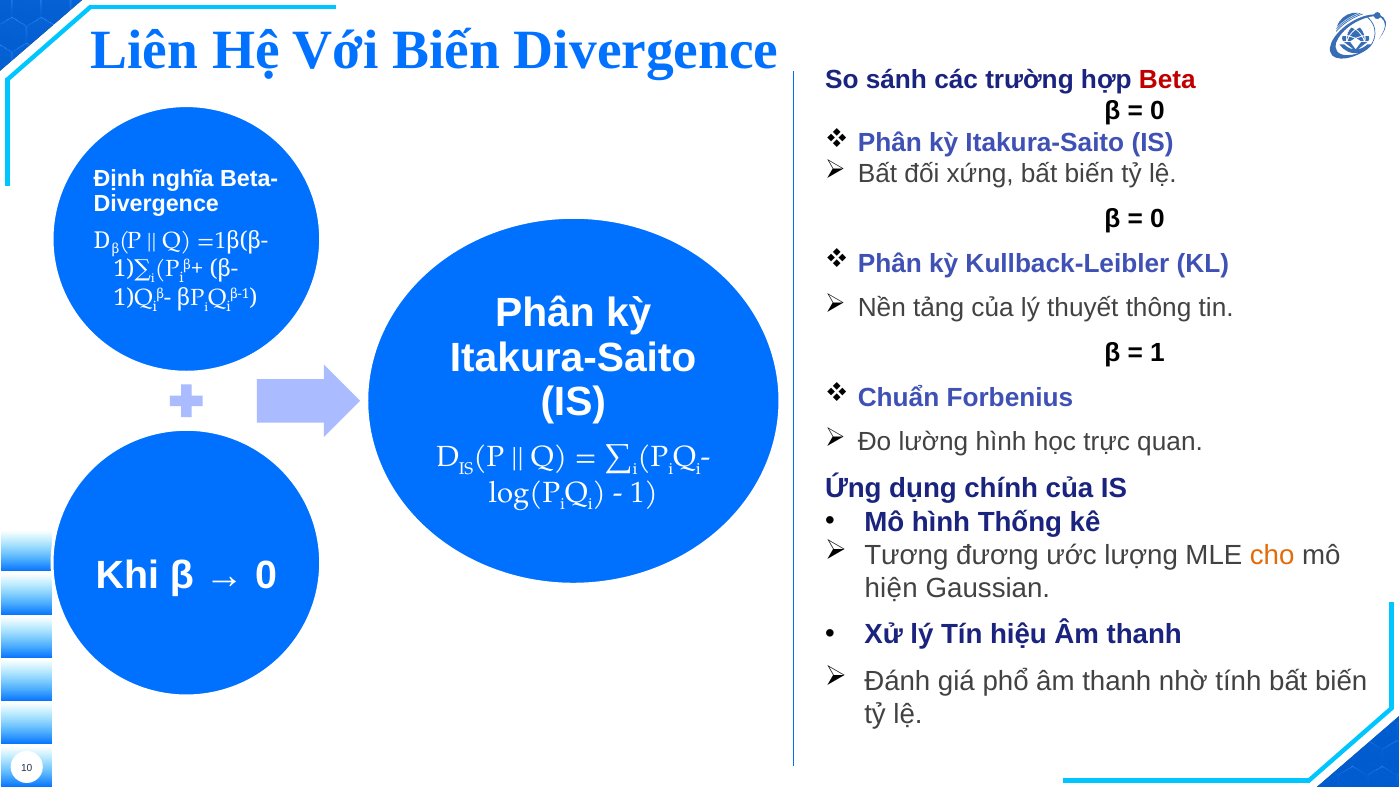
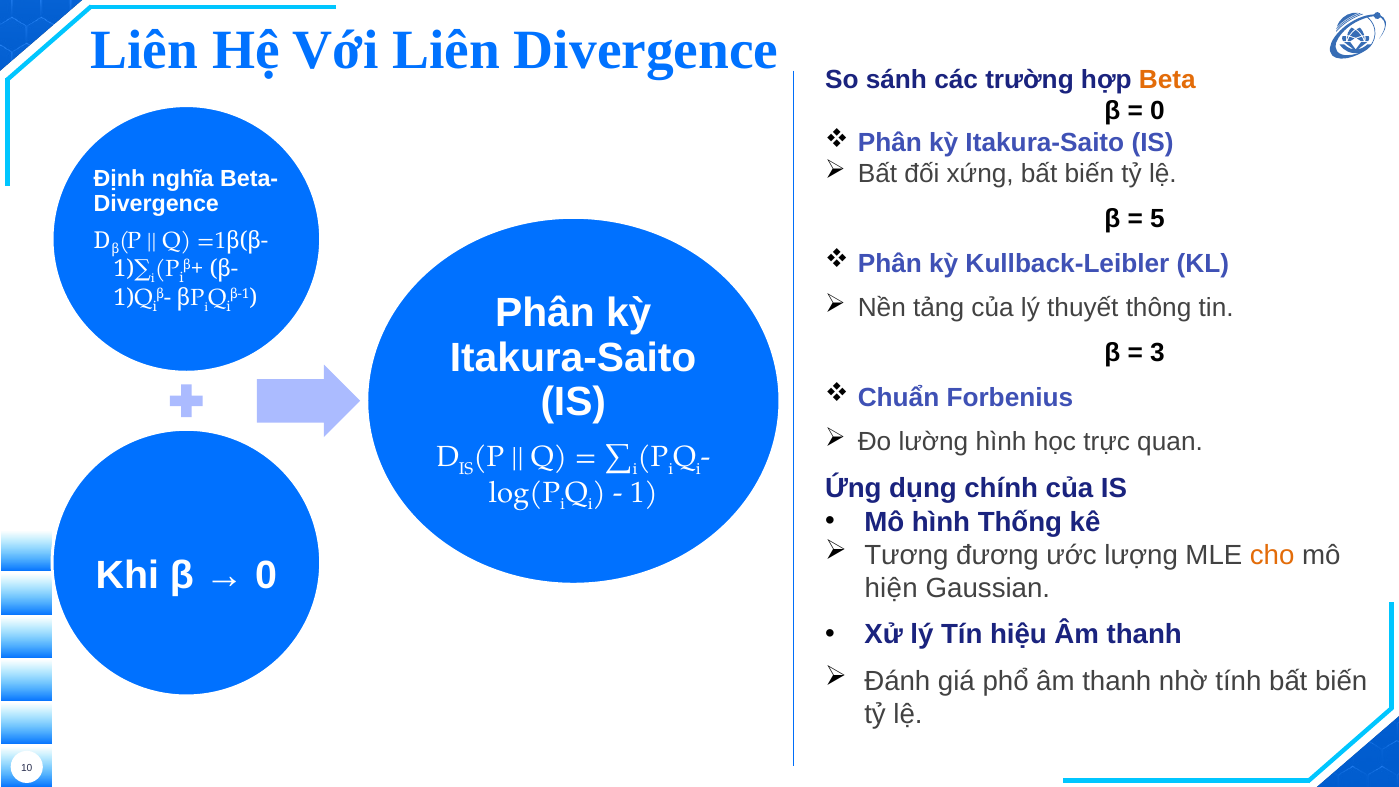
Với Biến: Biến -> Liên
Beta colour: red -> orange
0 at (1157, 219): 0 -> 5
1 at (1157, 353): 1 -> 3
